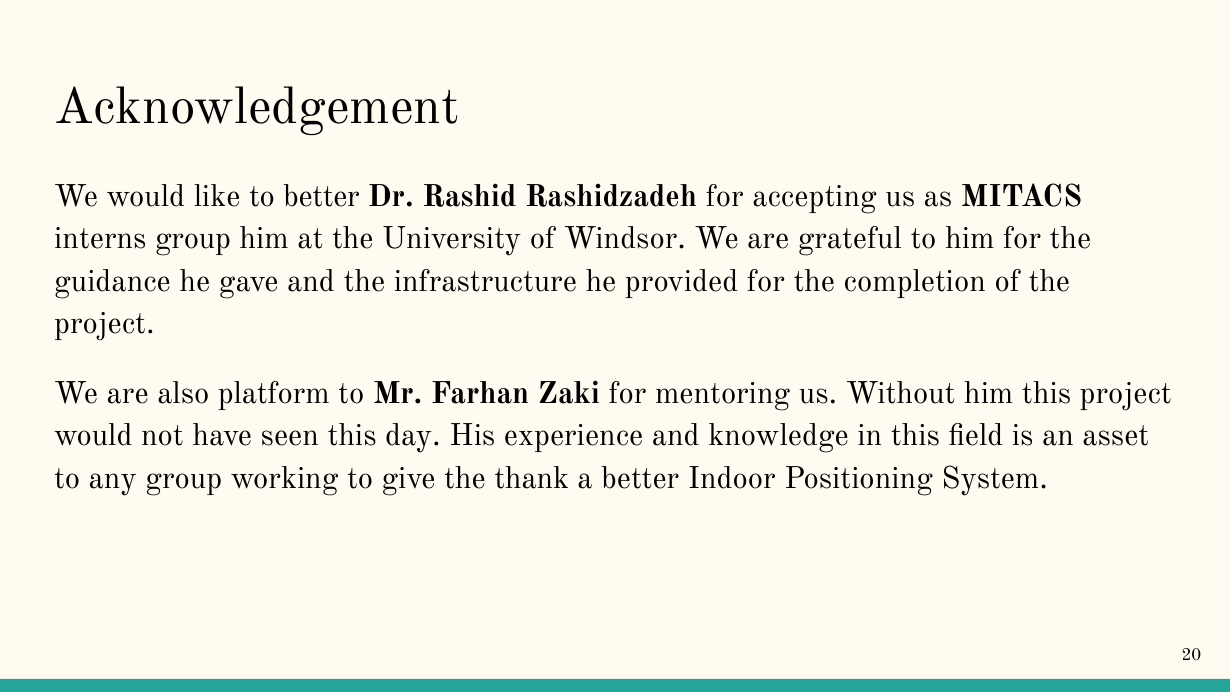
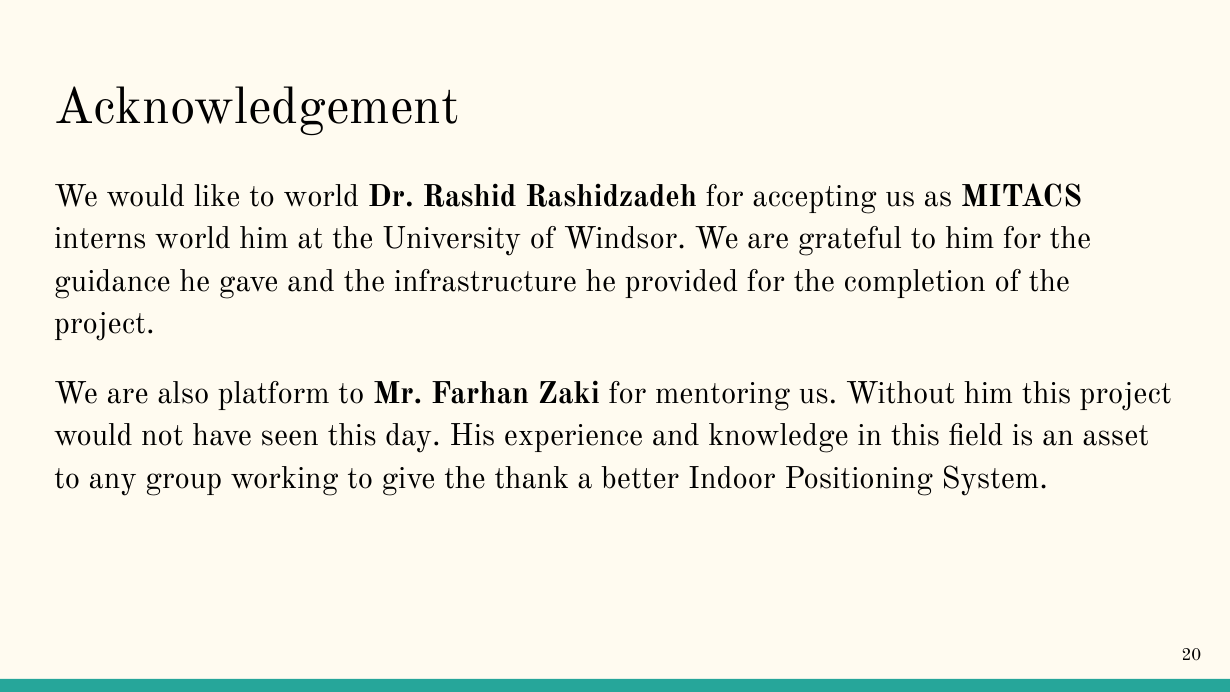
to better: better -> world
interns group: group -> world
